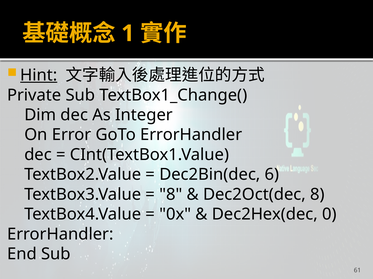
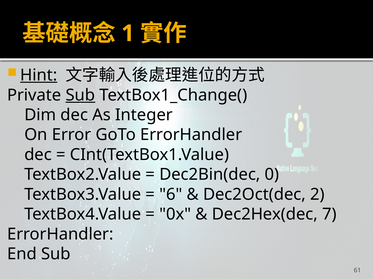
Sub at (80, 95) underline: none -> present
6: 6 -> 0
8 at (171, 195): 8 -> 6
Dec2Oct(dec 8: 8 -> 2
0: 0 -> 7
